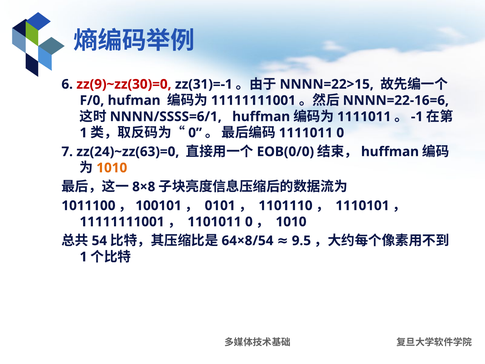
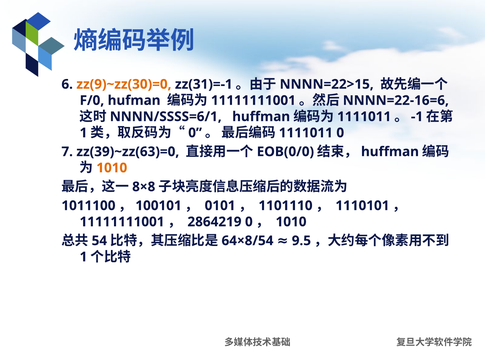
zz(9)~zz(30)=0 colour: red -> orange
zz(24)~zz(63)=0: zz(24)~zz(63)=0 -> zz(39)~zz(63)=0
1101011: 1101011 -> 2864219
